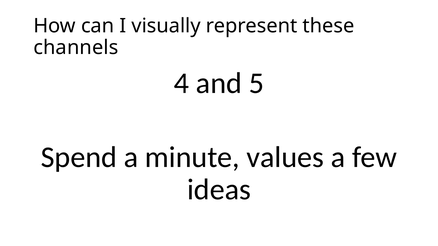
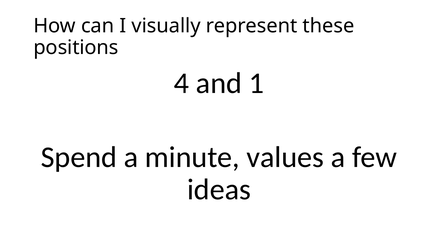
channels: channels -> positions
5: 5 -> 1
